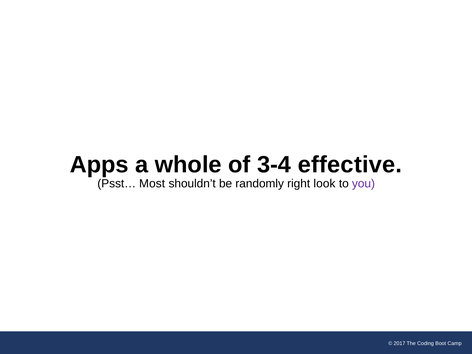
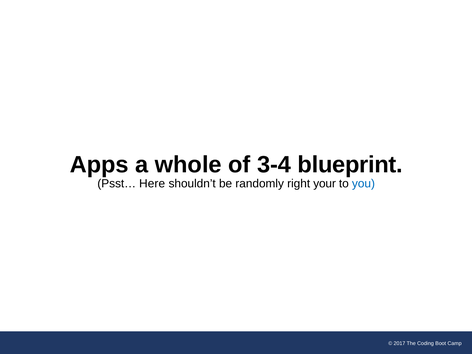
effective: effective -> blueprint
Most: Most -> Here
look: look -> your
you colour: purple -> blue
